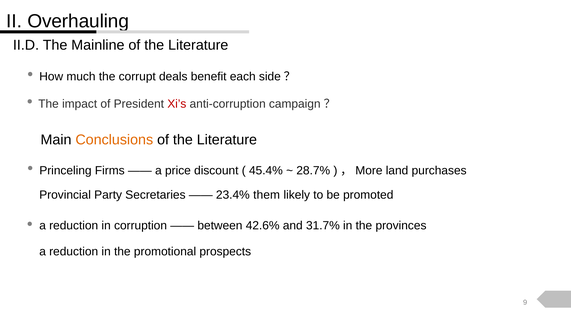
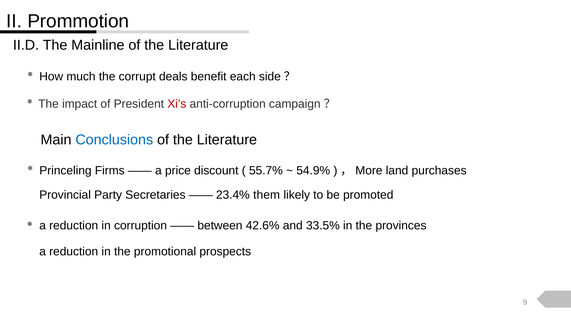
Overhauling: Overhauling -> Prommotion
Conclusions colour: orange -> blue
45.4%: 45.4% -> 55.7%
28.7%: 28.7% -> 54.9%
31.7%: 31.7% -> 33.5%
